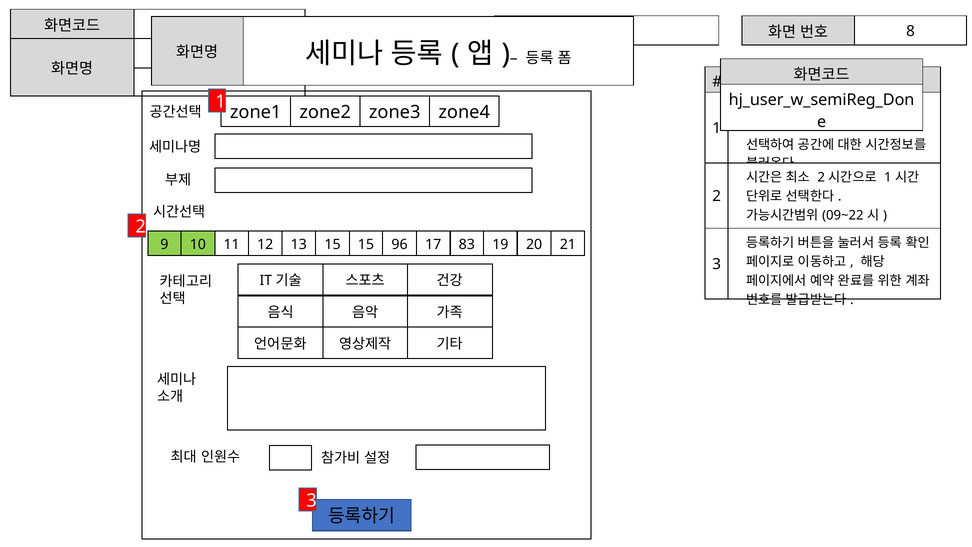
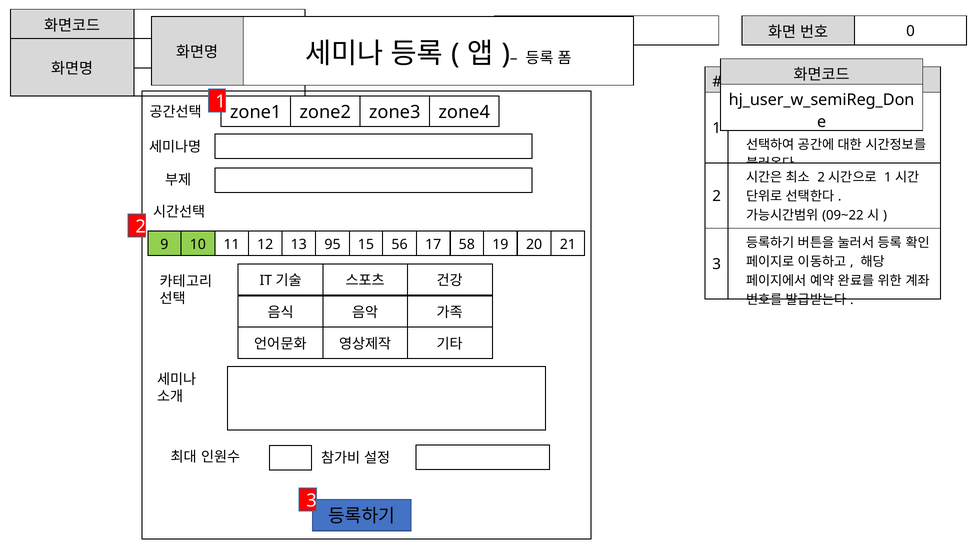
8: 8 -> 0
13 15: 15 -> 95
96: 96 -> 56
83: 83 -> 58
